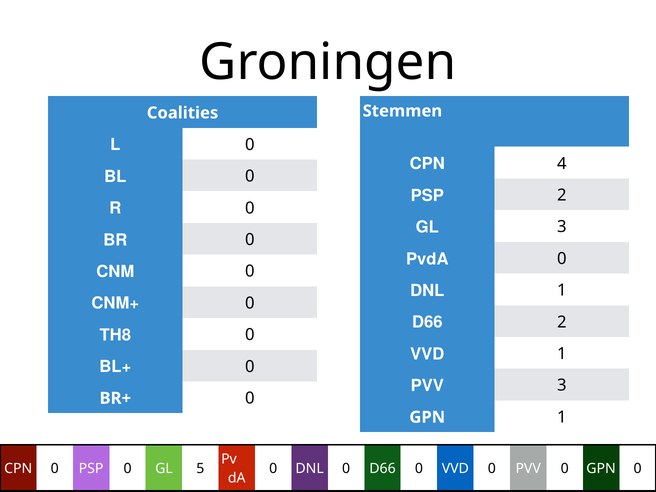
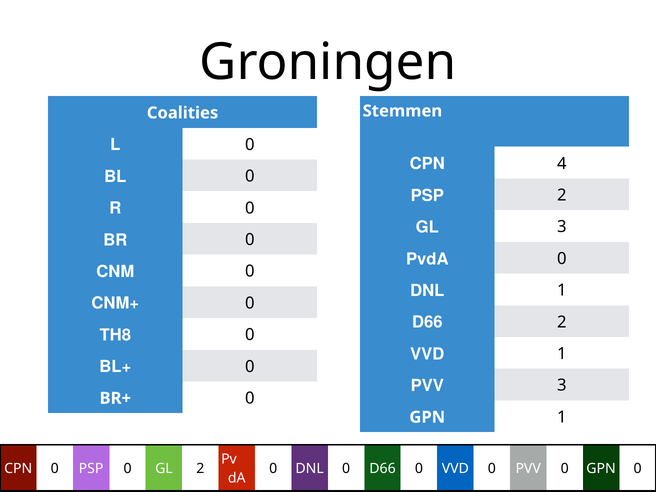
GL 5: 5 -> 2
